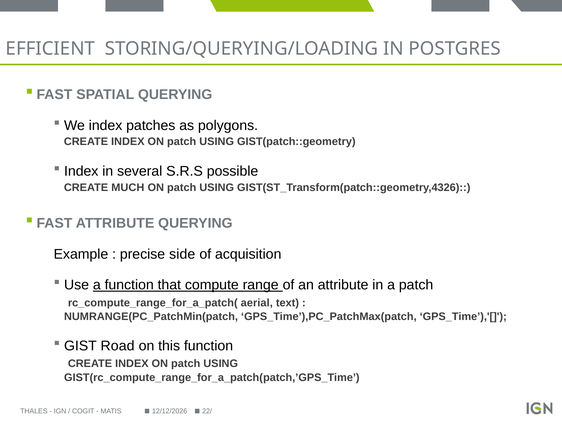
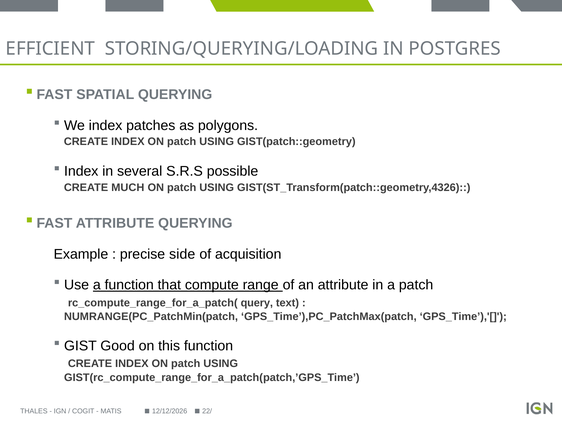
aerial: aerial -> query
Road: Road -> Good
